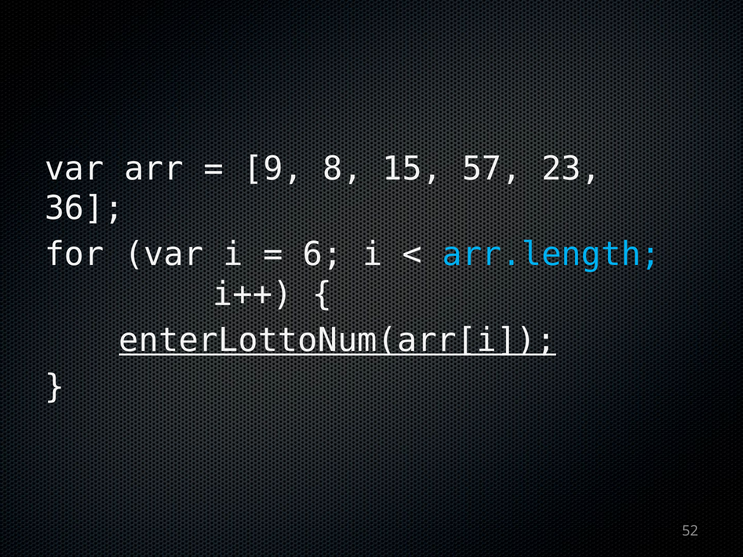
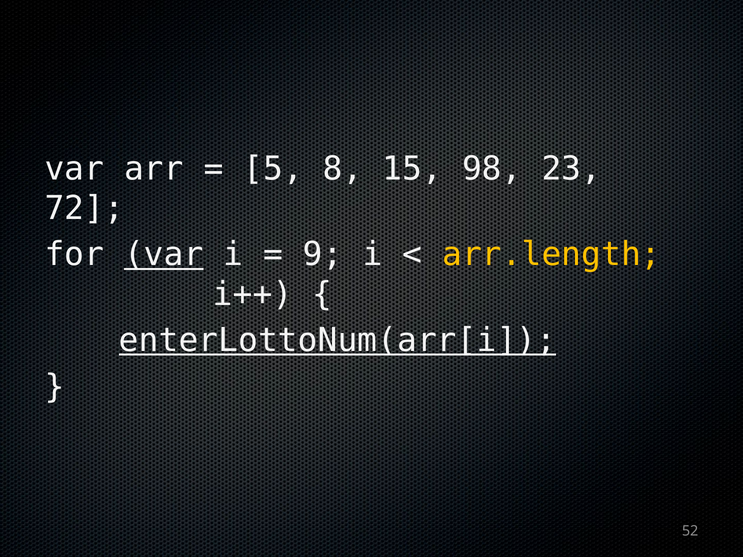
9: 9 -> 5
57: 57 -> 98
36: 36 -> 72
var at (164, 255) underline: none -> present
6: 6 -> 9
arr.length colour: light blue -> yellow
